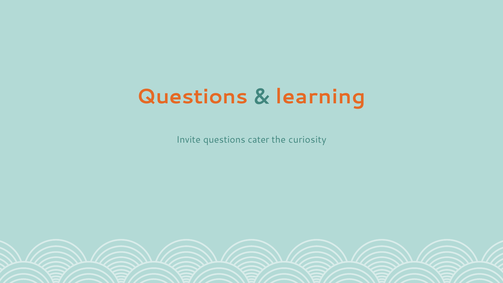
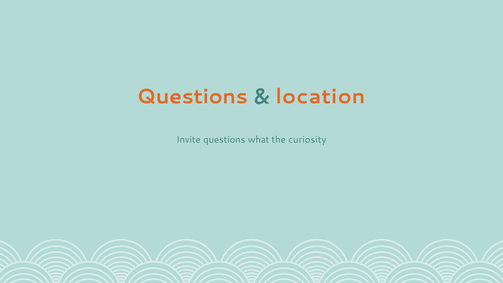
learning: learning -> location
cater: cater -> what
